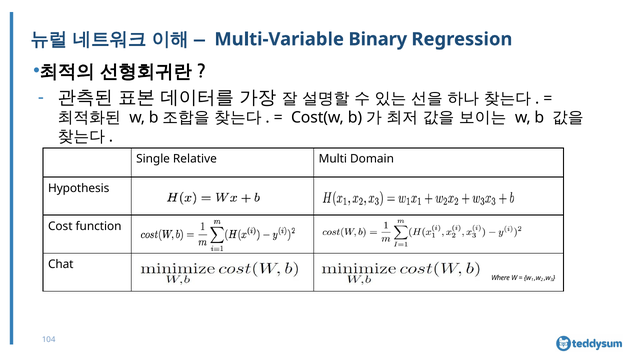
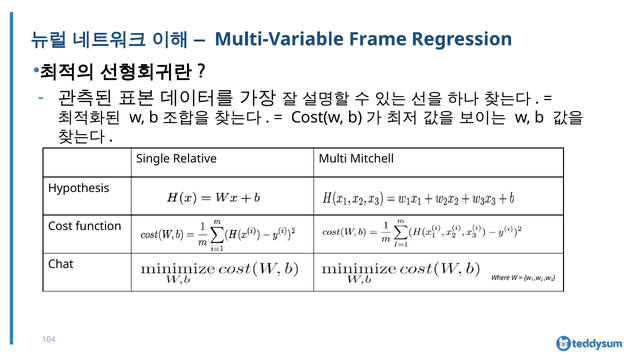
Binary: Binary -> Frame
Domain: Domain -> Mitchell
